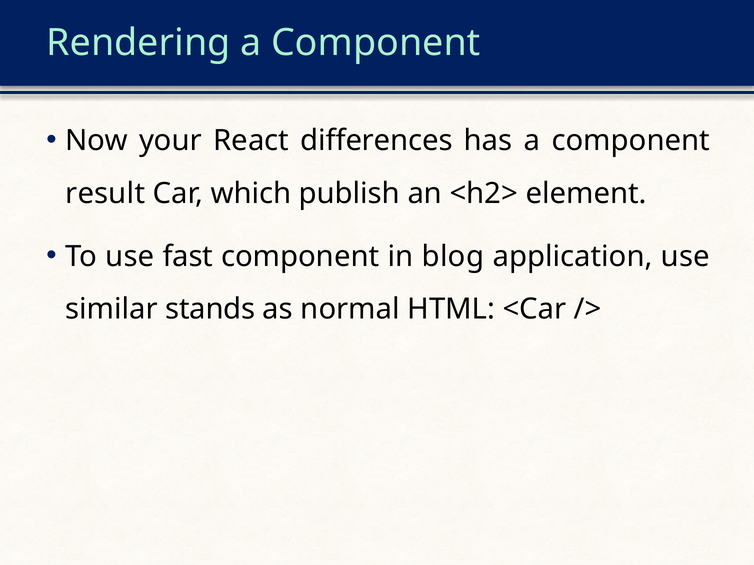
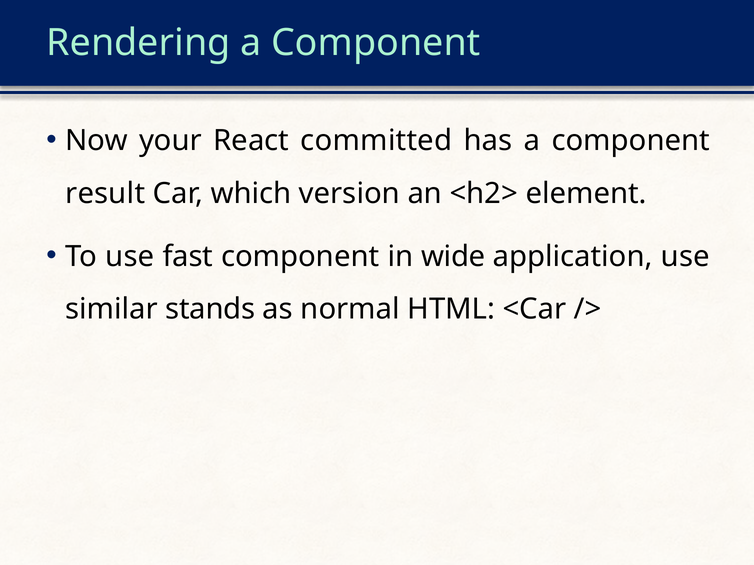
differences: differences -> committed
publish: publish -> version
blog: blog -> wide
